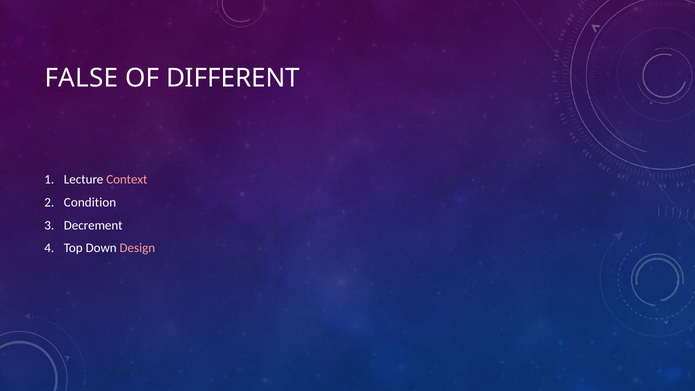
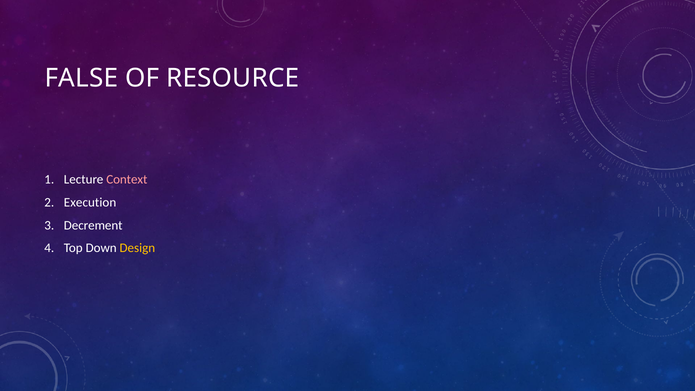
DIFFERENT: DIFFERENT -> RESOURCE
Condition: Condition -> Execution
Design colour: pink -> yellow
